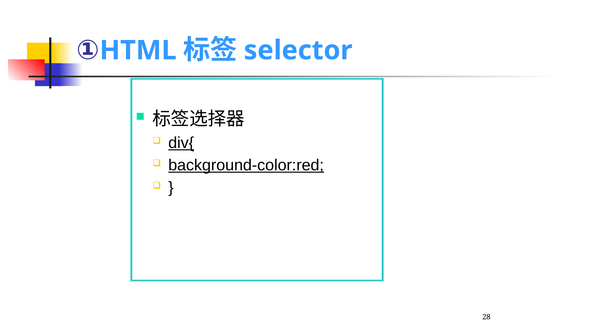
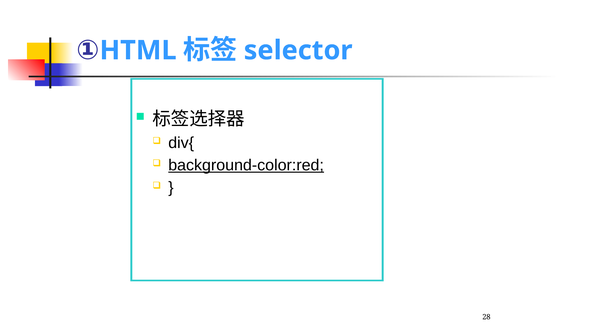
div{ underline: present -> none
